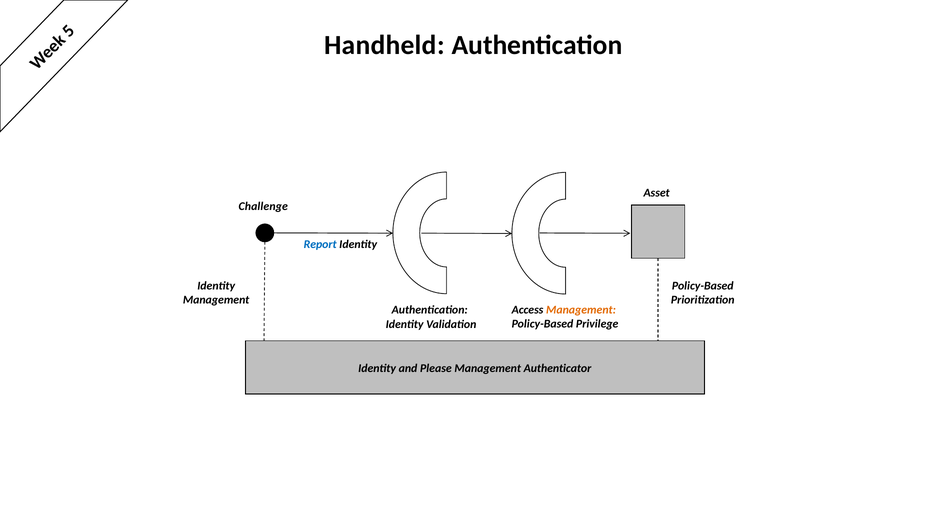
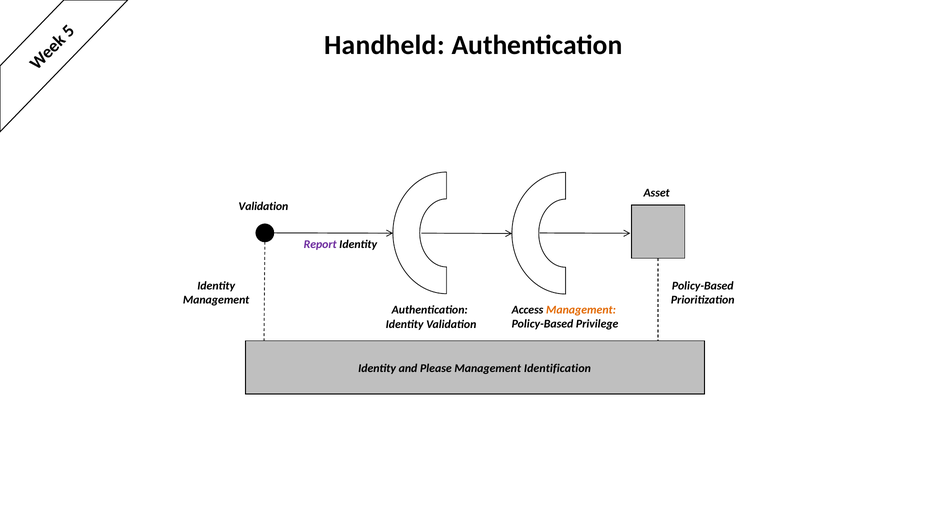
Challenge at (263, 206): Challenge -> Validation
Report colour: blue -> purple
Authenticator: Authenticator -> Identification
